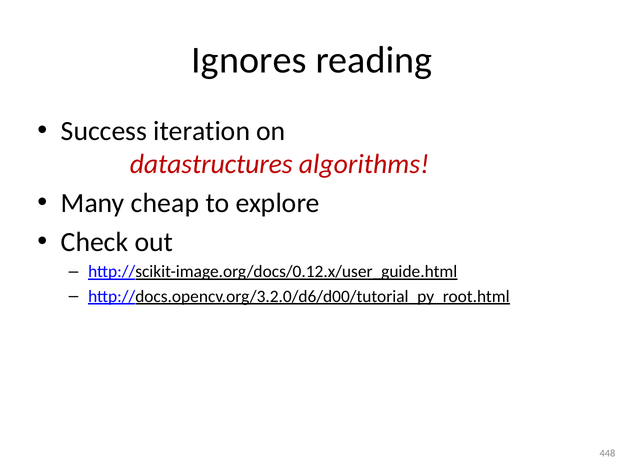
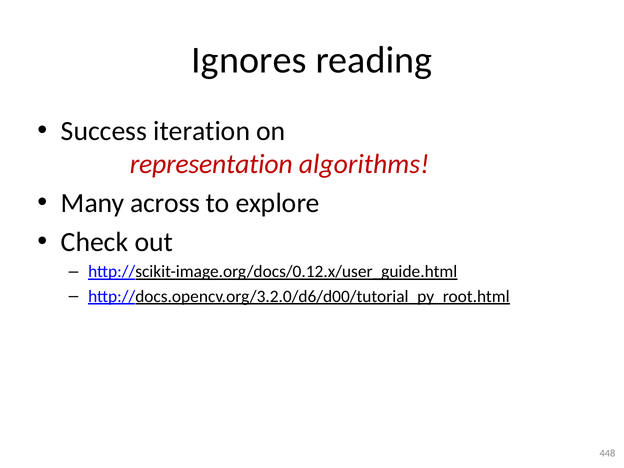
datastructures: datastructures -> representation
cheap: cheap -> across
